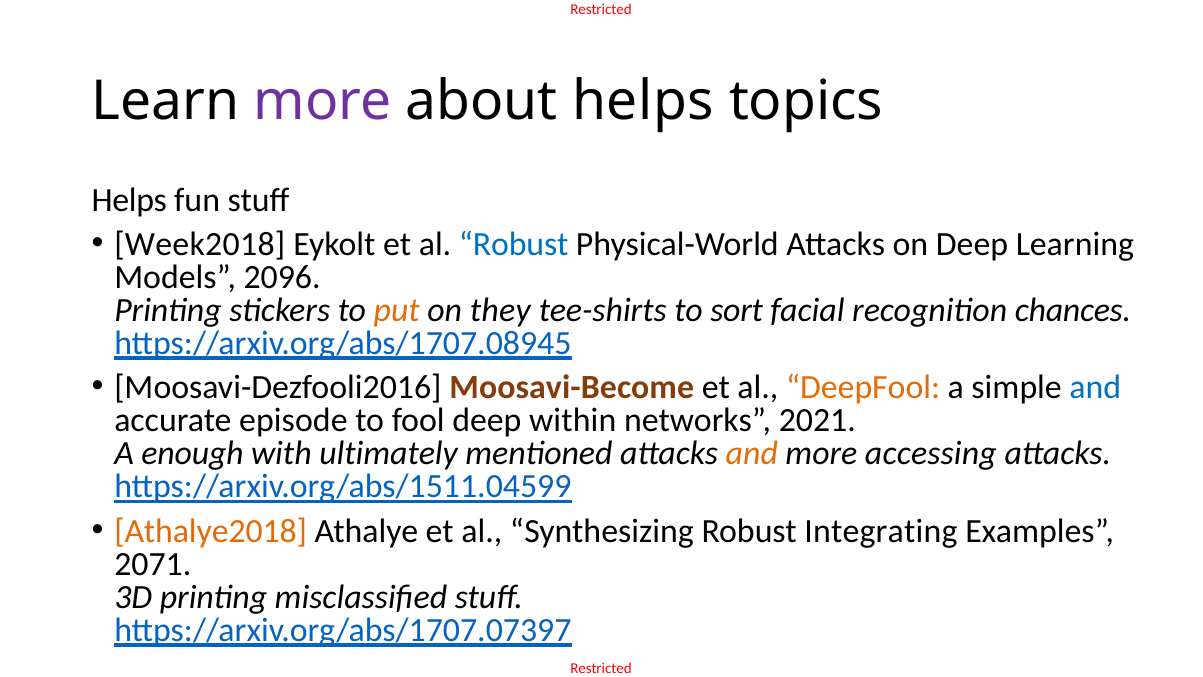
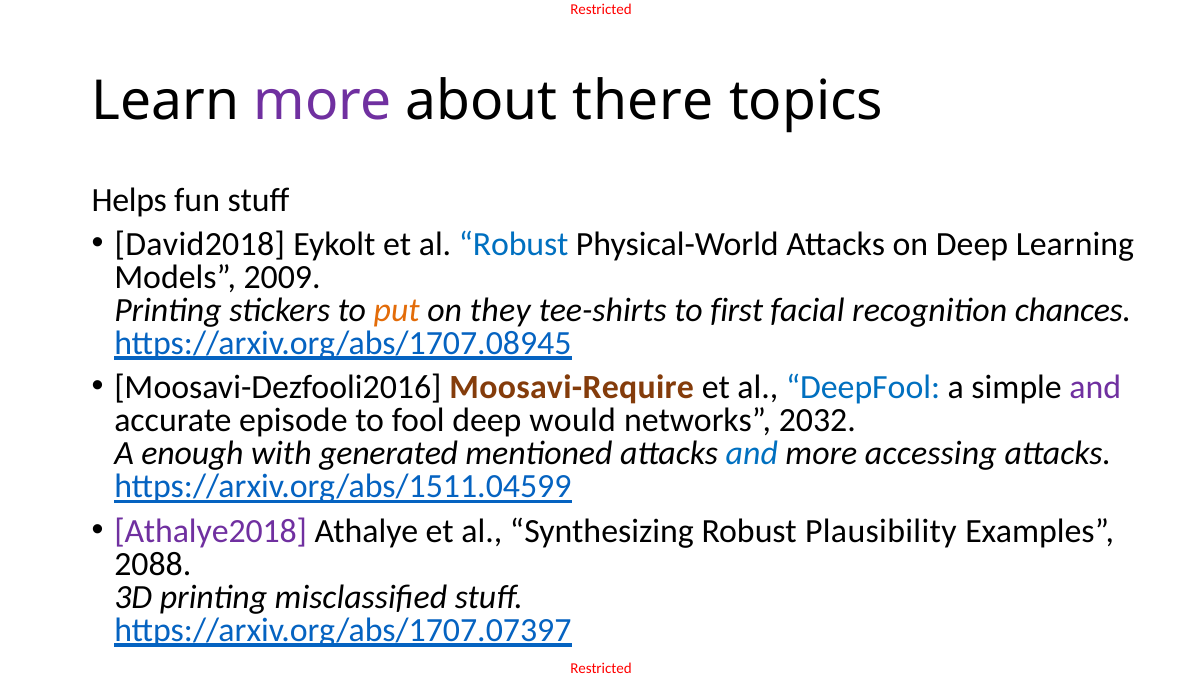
about helps: helps -> there
Week2018: Week2018 -> David2018
2096: 2096 -> 2009
sort: sort -> first
Moosavi-Become: Moosavi-Become -> Moosavi-Require
DeepFool colour: orange -> blue
and at (1095, 387) colour: blue -> purple
within: within -> would
2021: 2021 -> 2032
ultimately: ultimately -> generated
and at (752, 453) colour: orange -> blue
Athalye2018 colour: orange -> purple
Integrating: Integrating -> Plausibility
2071: 2071 -> 2088
